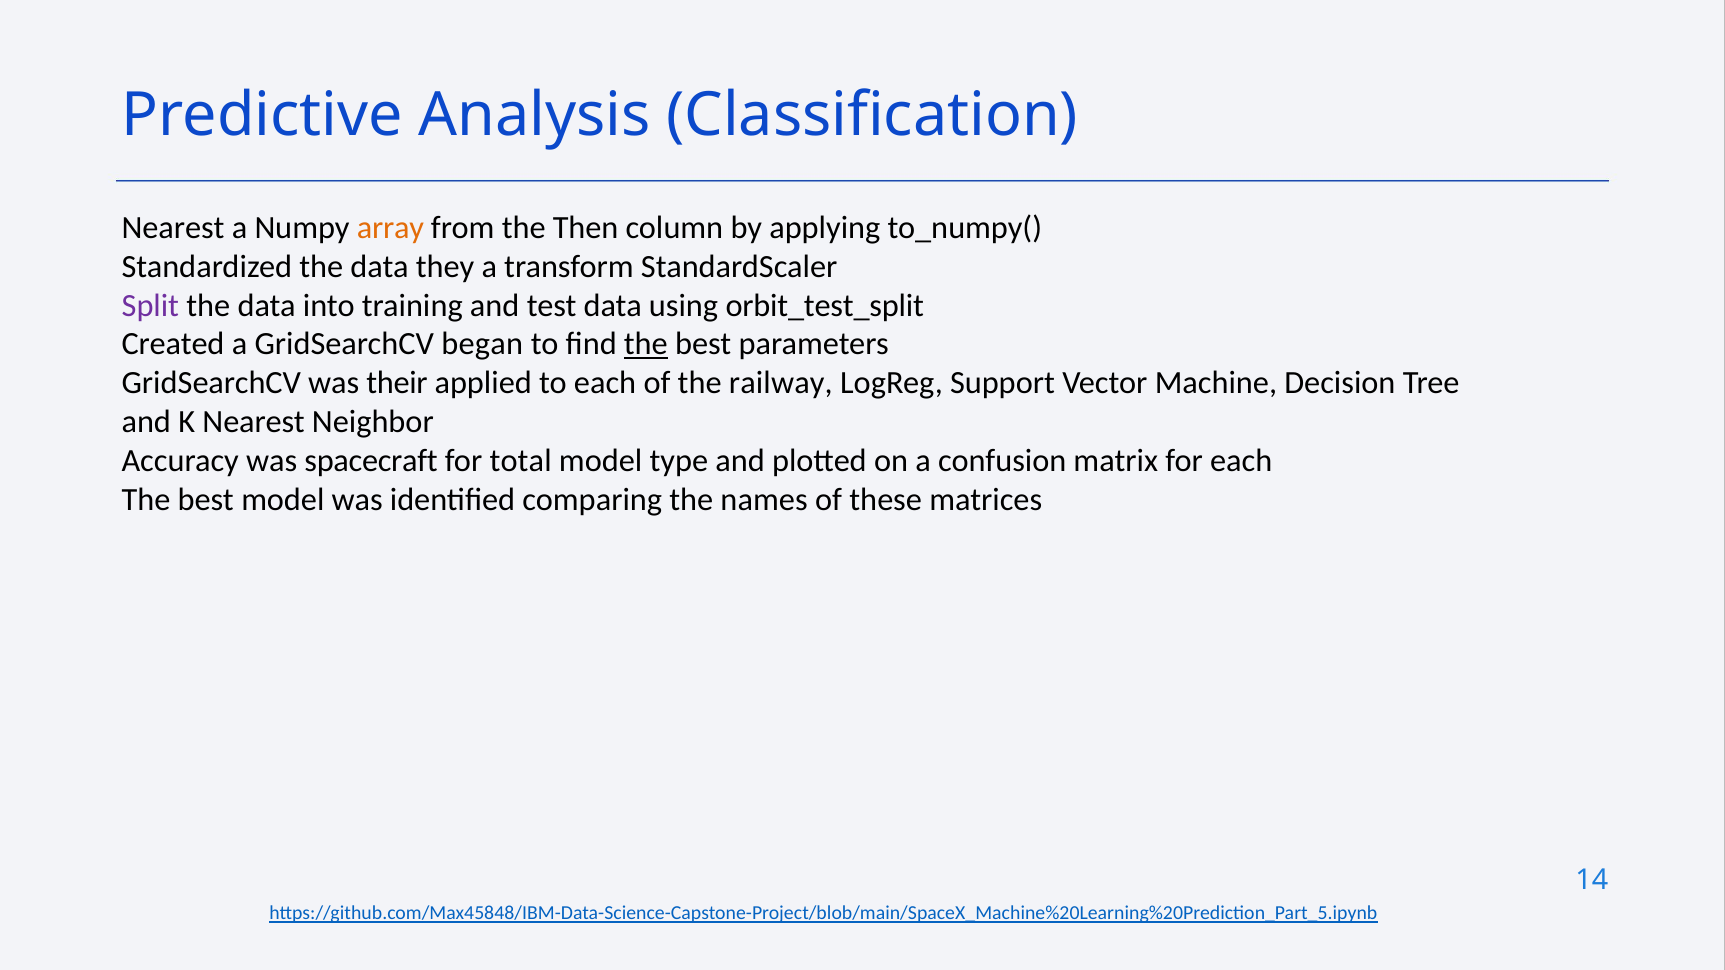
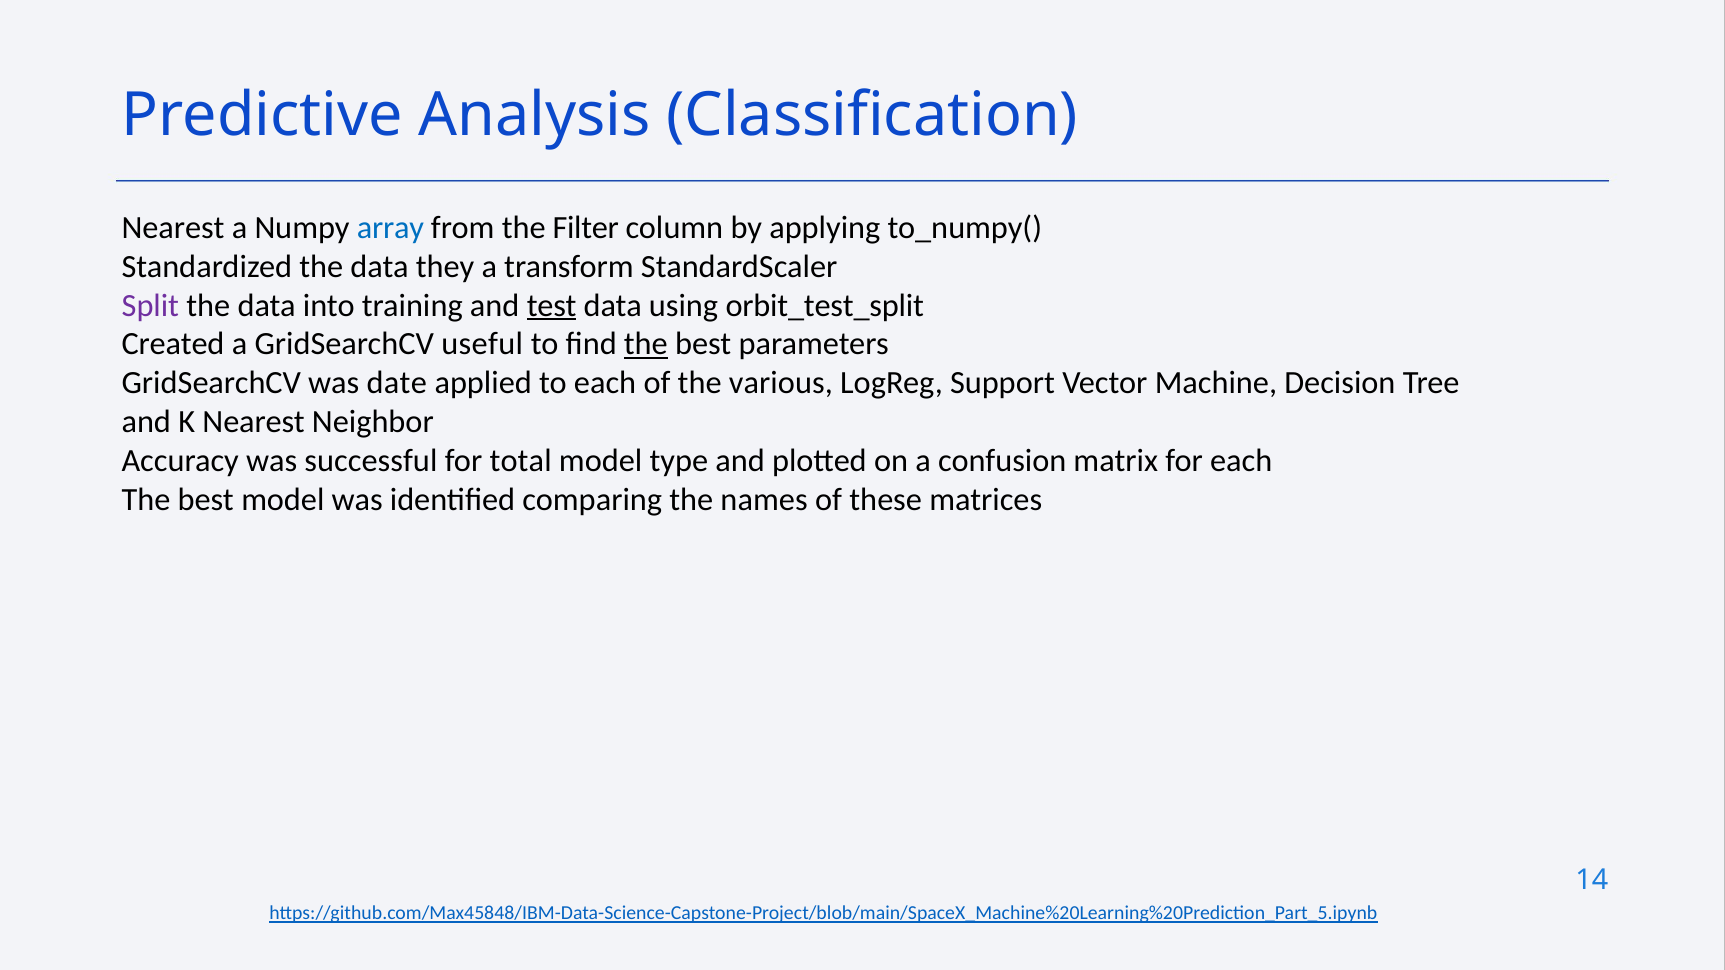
array colour: orange -> blue
Then: Then -> Filter
test underline: none -> present
began: began -> useful
their: their -> date
railway: railway -> various
spacecraft: spacecraft -> successful
